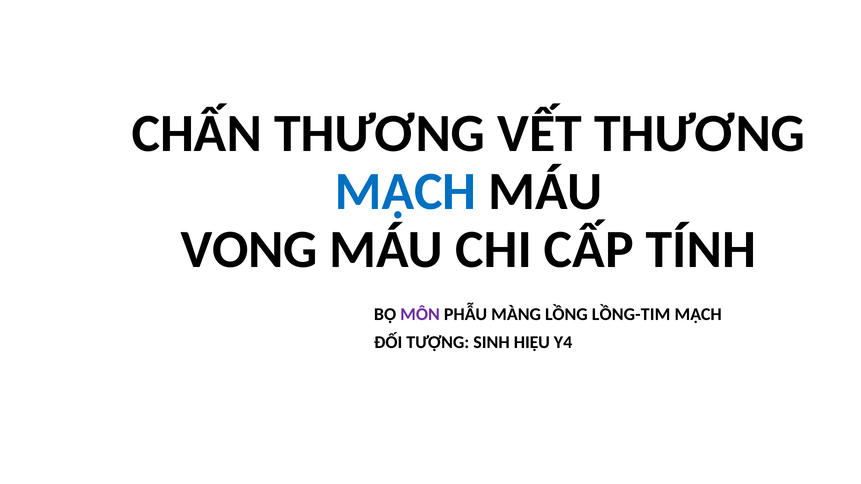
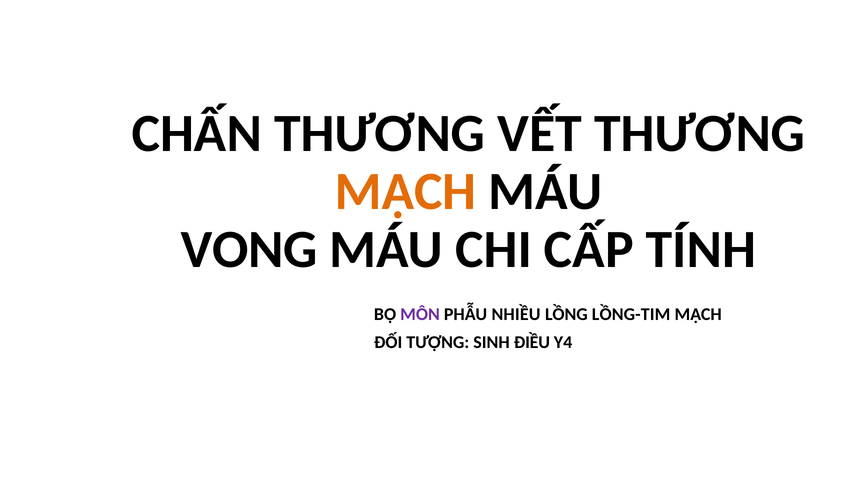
MẠCH at (406, 191) colour: blue -> orange
MÀNG: MÀNG -> NHIỀU
HIỆU: HIỆU -> ĐIỀU
